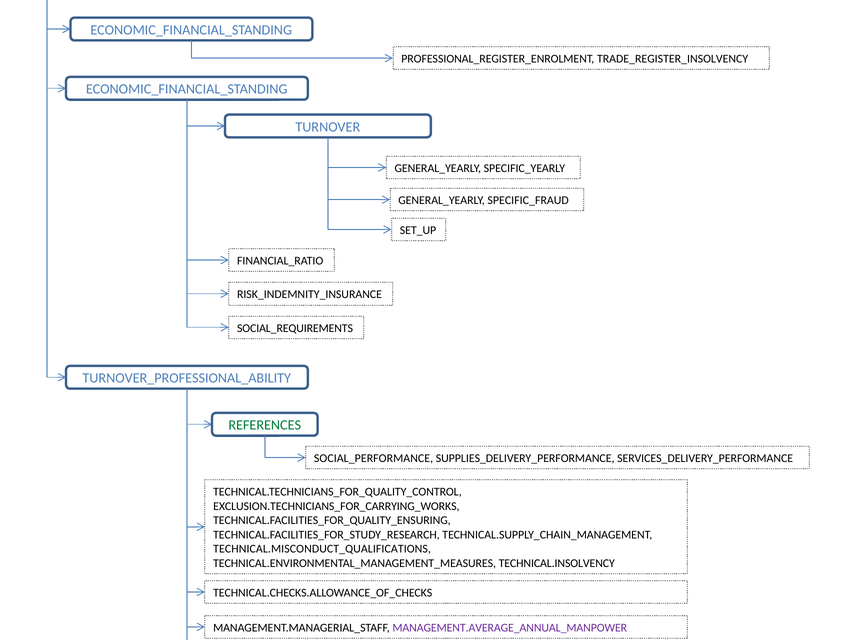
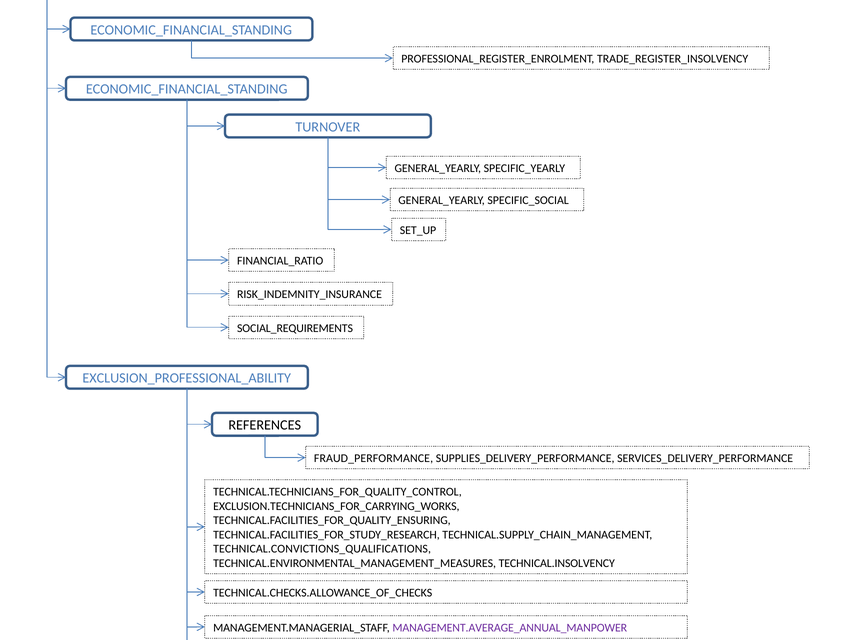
SPECIFIC_FRAUD: SPECIFIC_FRAUD -> SPECIFIC_SOCIAL
TURNOVER_PROFESSIONAL_ABILITY: TURNOVER_PROFESSIONAL_ABILITY -> EXCLUSION_PROFESSIONAL_ABILITY
REFERENCES colour: green -> black
SOCIAL_PERFORMANCE: SOCIAL_PERFORMANCE -> FRAUD_PERFORMANCE
TECHNICAL.MISCONDUCT_QUALIFICATIONS: TECHNICAL.MISCONDUCT_QUALIFICATIONS -> TECHNICAL.CONVICTIONS_QUALIFICATIONS
